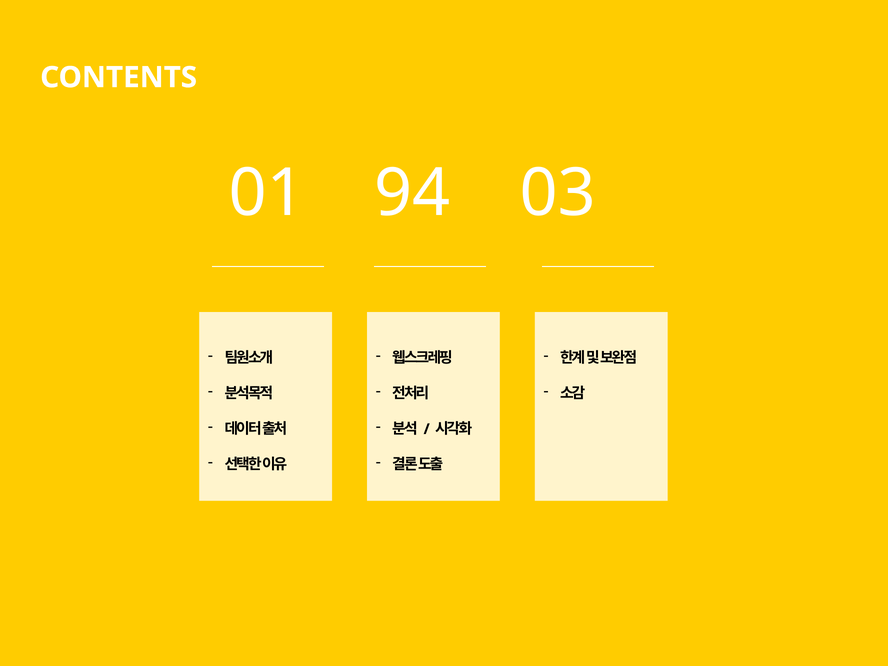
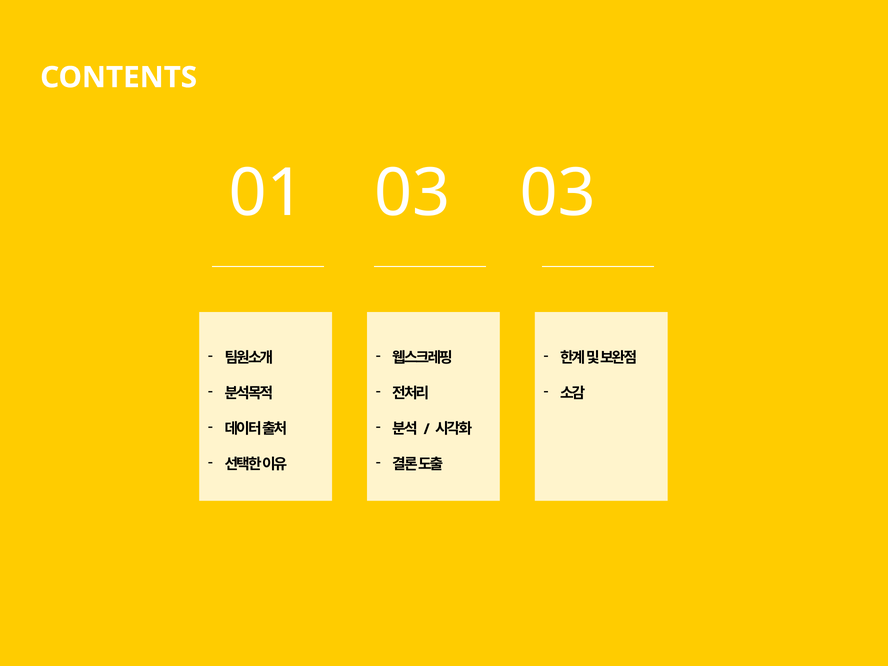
01 94: 94 -> 03
